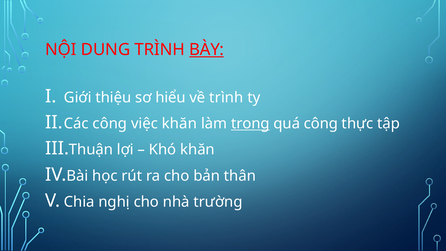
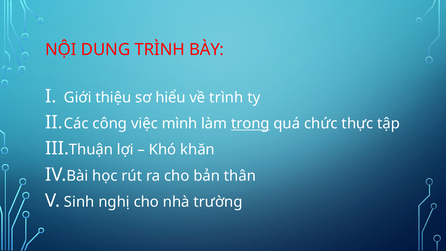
BÀY underline: present -> none
việc khăn: khăn -> mình
quá công: công -> chức
Chia: Chia -> Sinh
